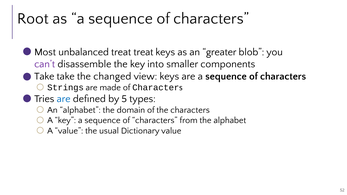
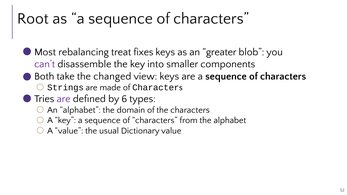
unbalanced: unbalanced -> rebalancing
treat treat: treat -> fixes
Take at (44, 76): Take -> Both
are at (64, 99) colour: blue -> purple
5: 5 -> 6
